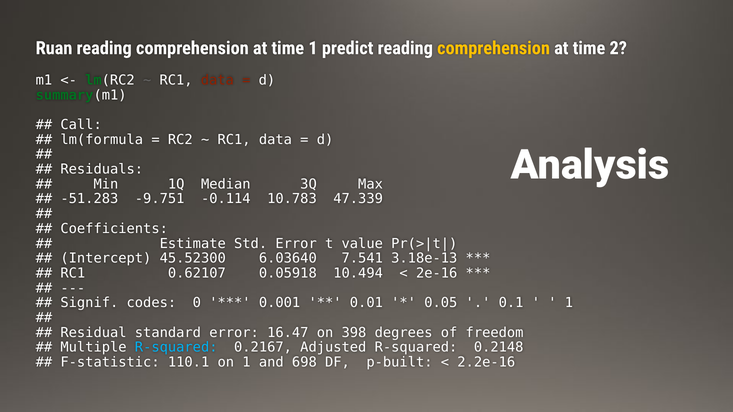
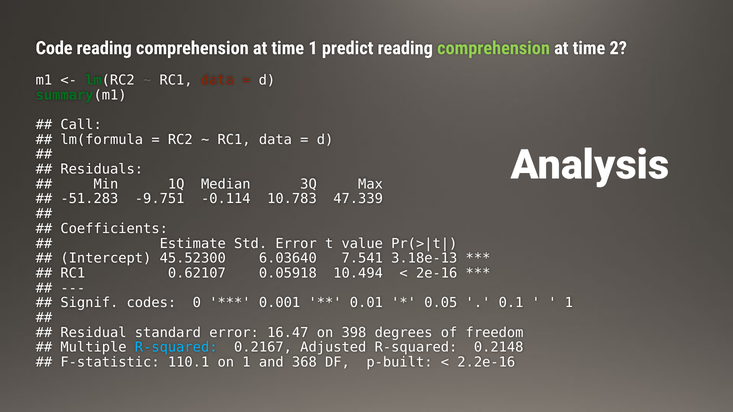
Ruan: Ruan -> Code
comprehension at (494, 48) colour: yellow -> light green
698: 698 -> 368
